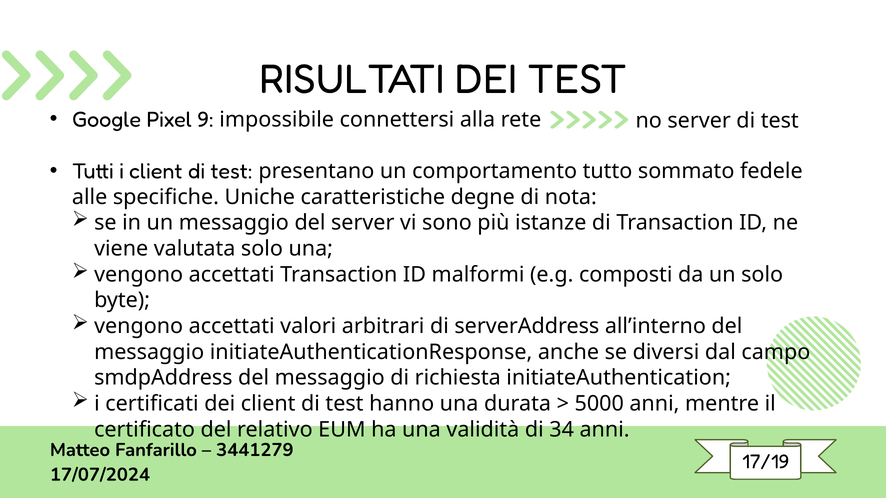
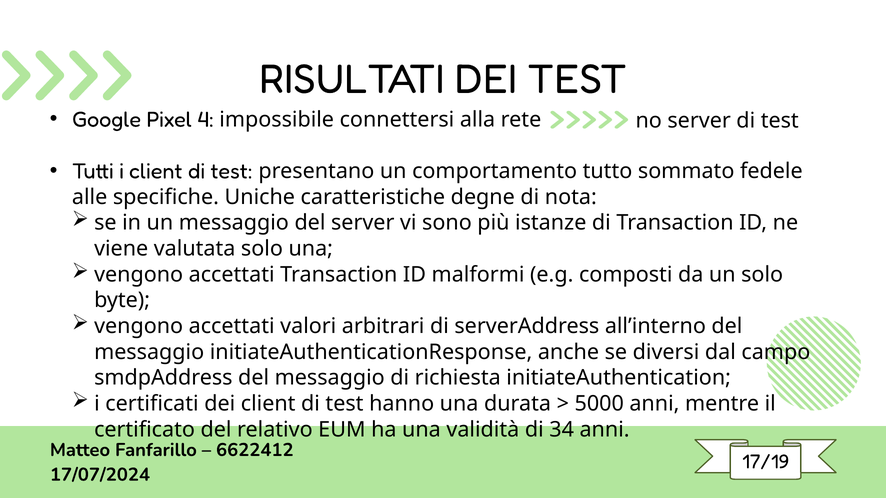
9: 9 -> 4
3441279: 3441279 -> 6622412
